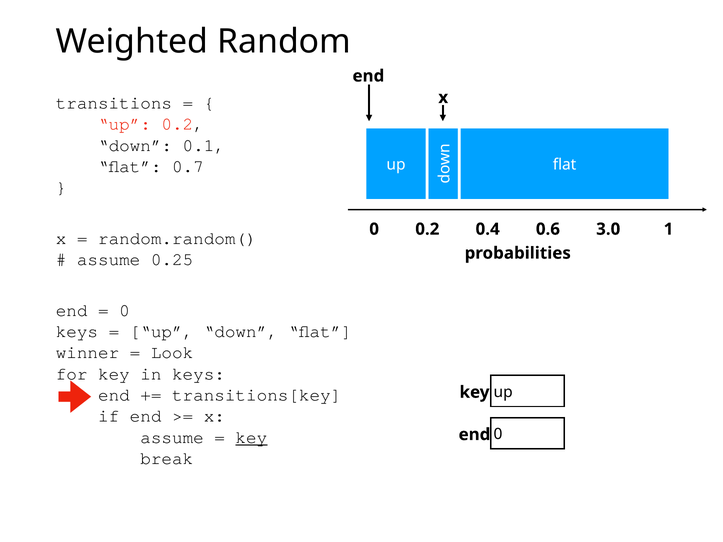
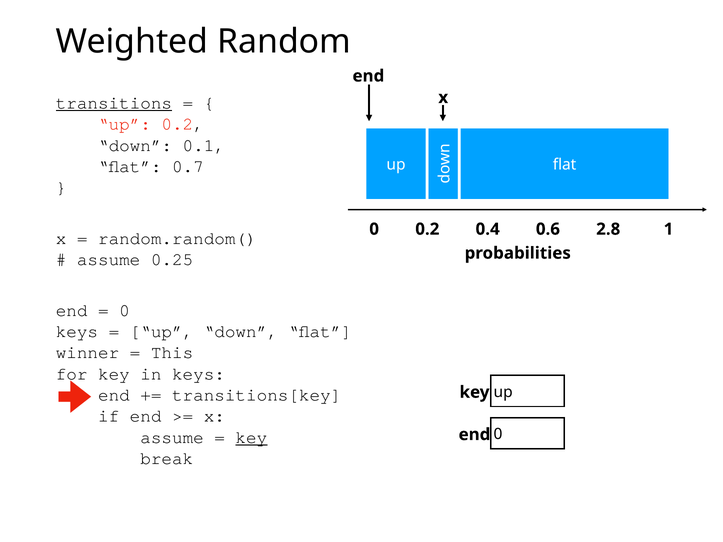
transitions underline: none -> present
3.0: 3.0 -> 2.8
Look: Look -> This
